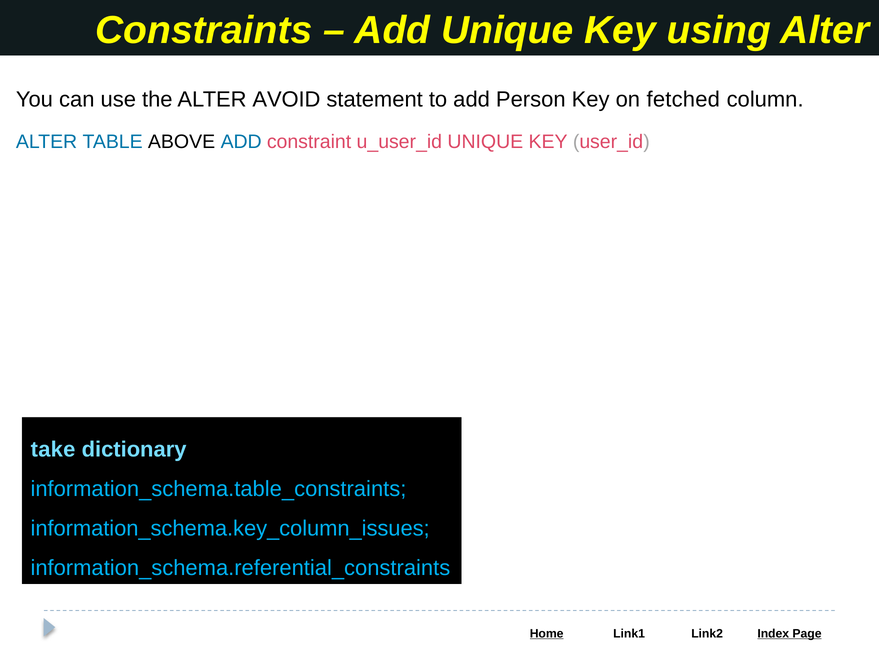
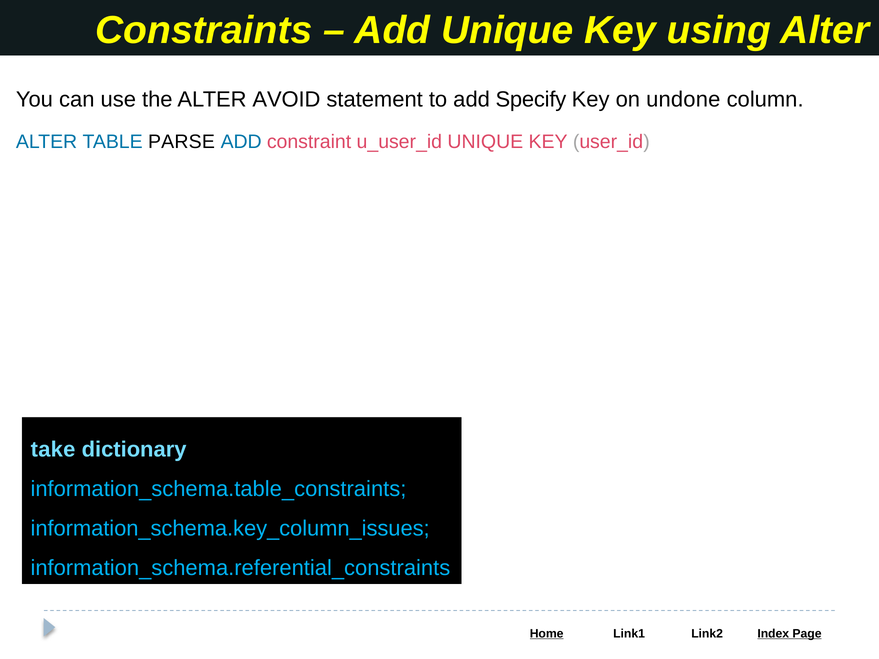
Person: Person -> Specify
fetched: fetched -> undone
ABOVE: ABOVE -> PARSE
